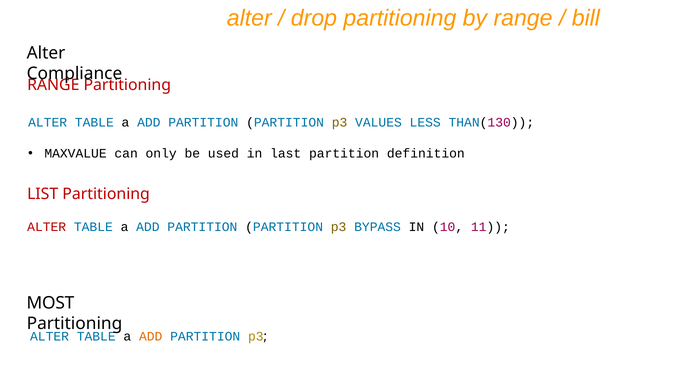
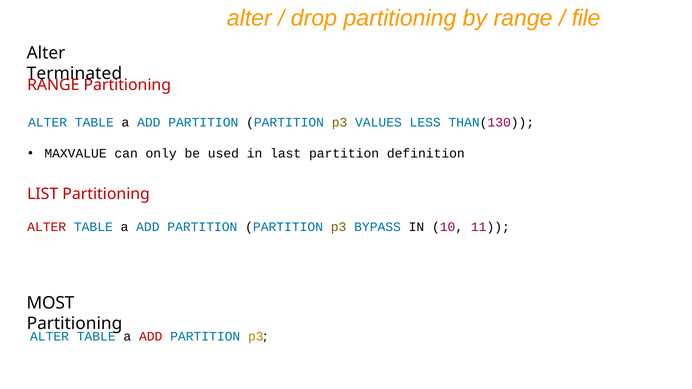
bill: bill -> file
Compliance: Compliance -> Terminated
ADD at (151, 337) colour: orange -> red
